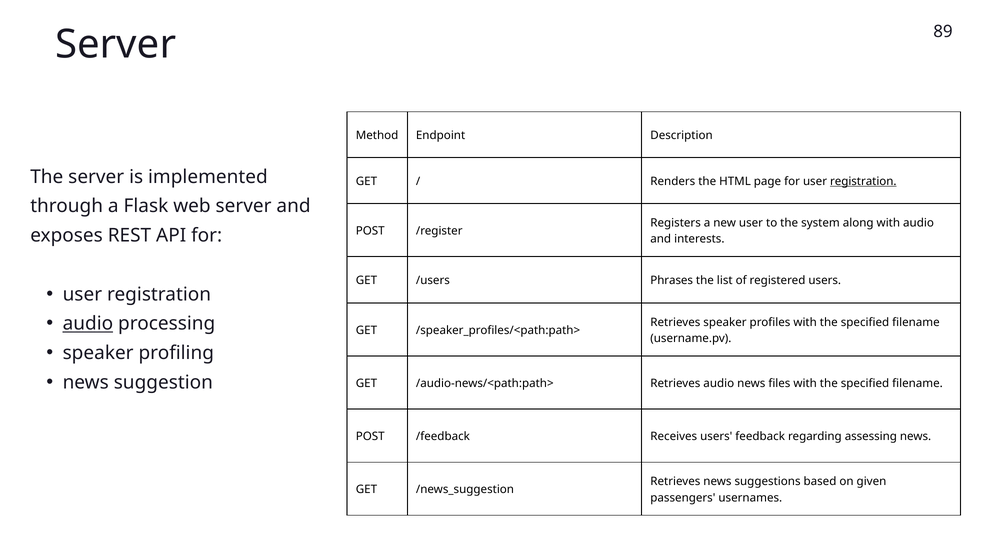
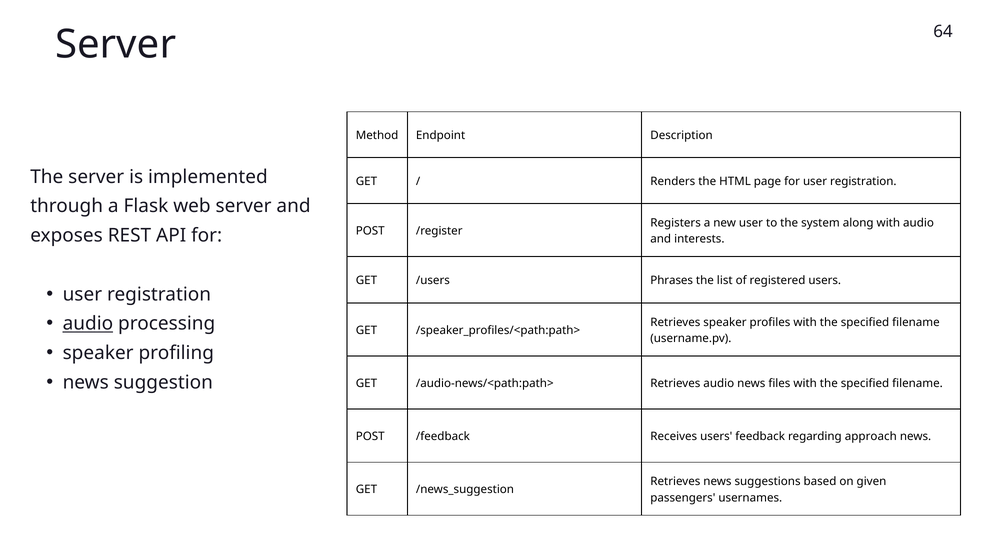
89: 89 -> 64
registration at (863, 181) underline: present -> none
assessing: assessing -> approach
